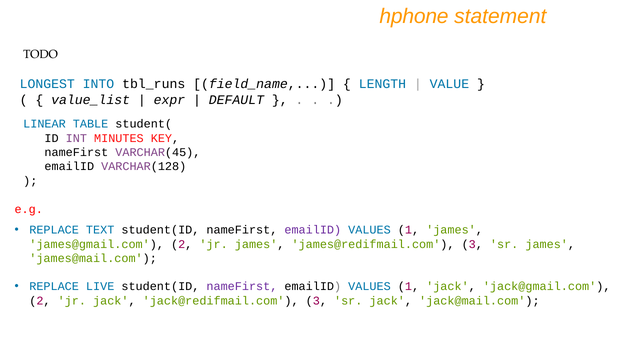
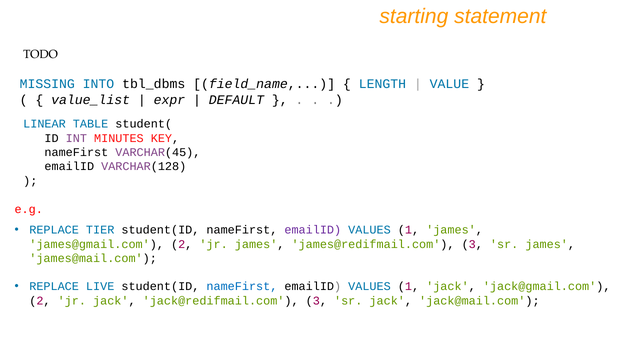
hphone: hphone -> starting
LONGEST: LONGEST -> MISSING
tbl_runs: tbl_runs -> tbl_dbms
TEXT: TEXT -> TIER
nameFirst at (242, 287) colour: purple -> blue
